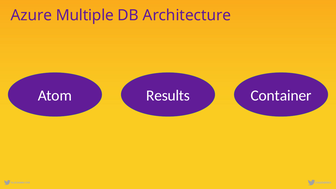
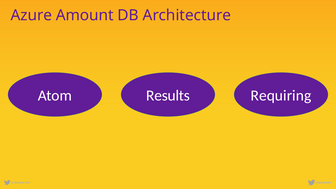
Multiple: Multiple -> Amount
Container: Container -> Requiring
